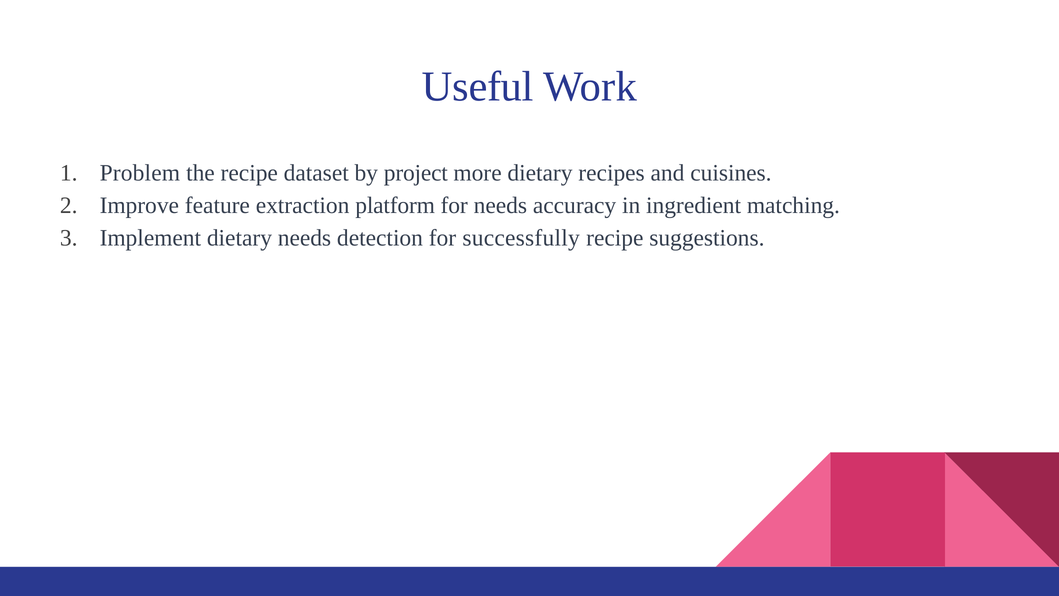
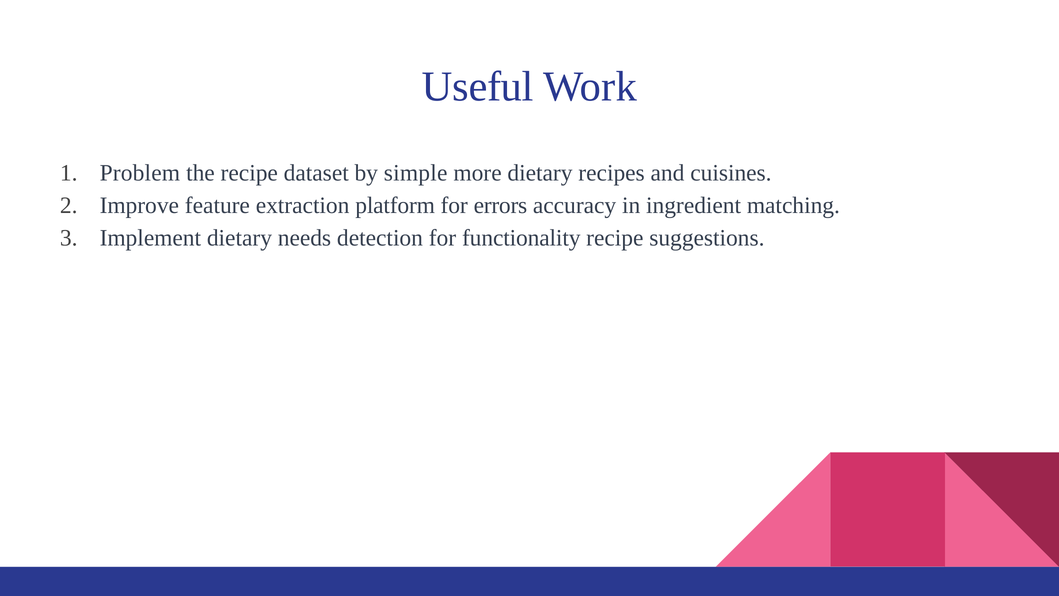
project: project -> simple
for needs: needs -> errors
successfully: successfully -> functionality
